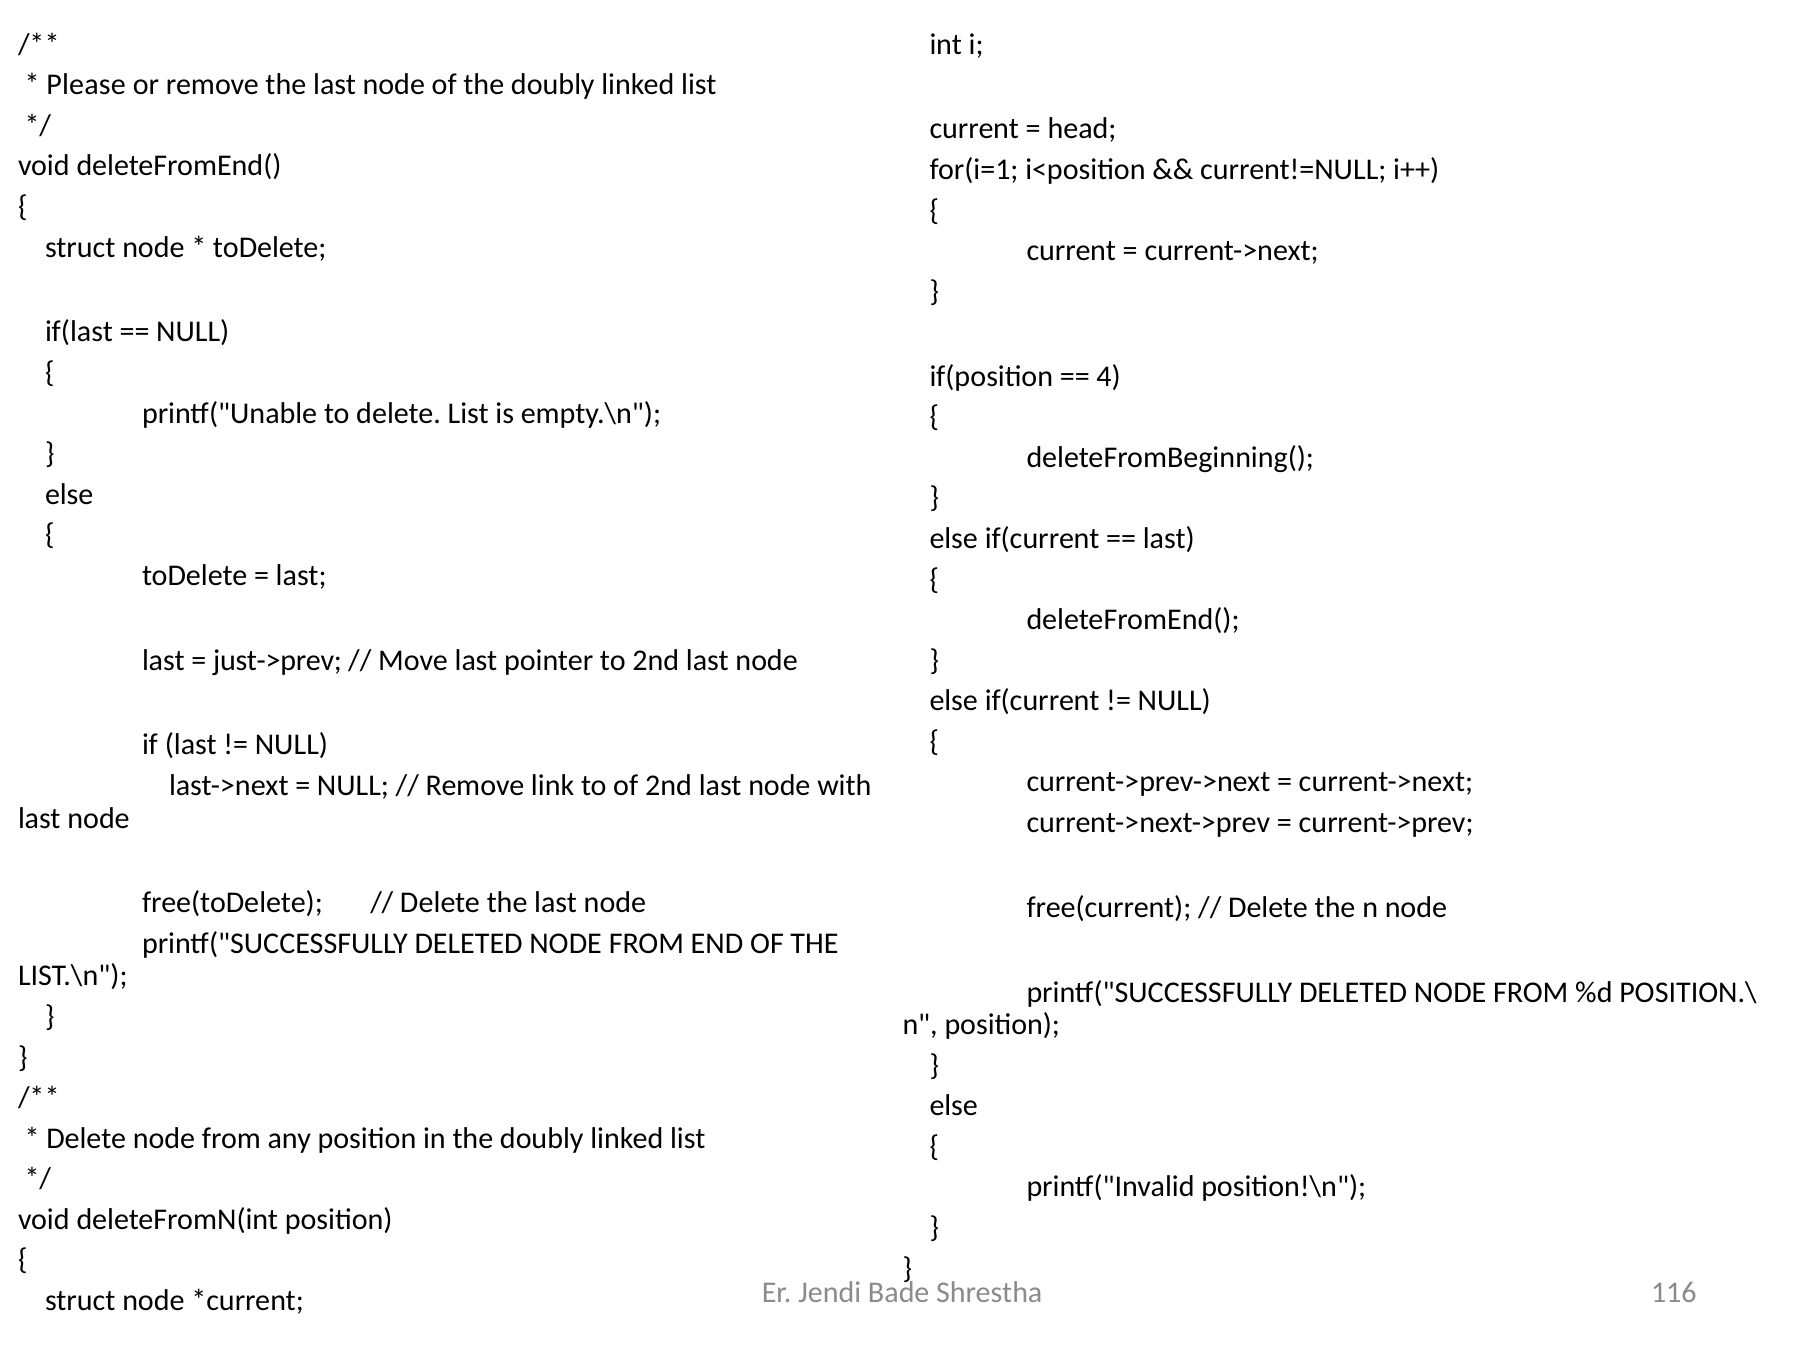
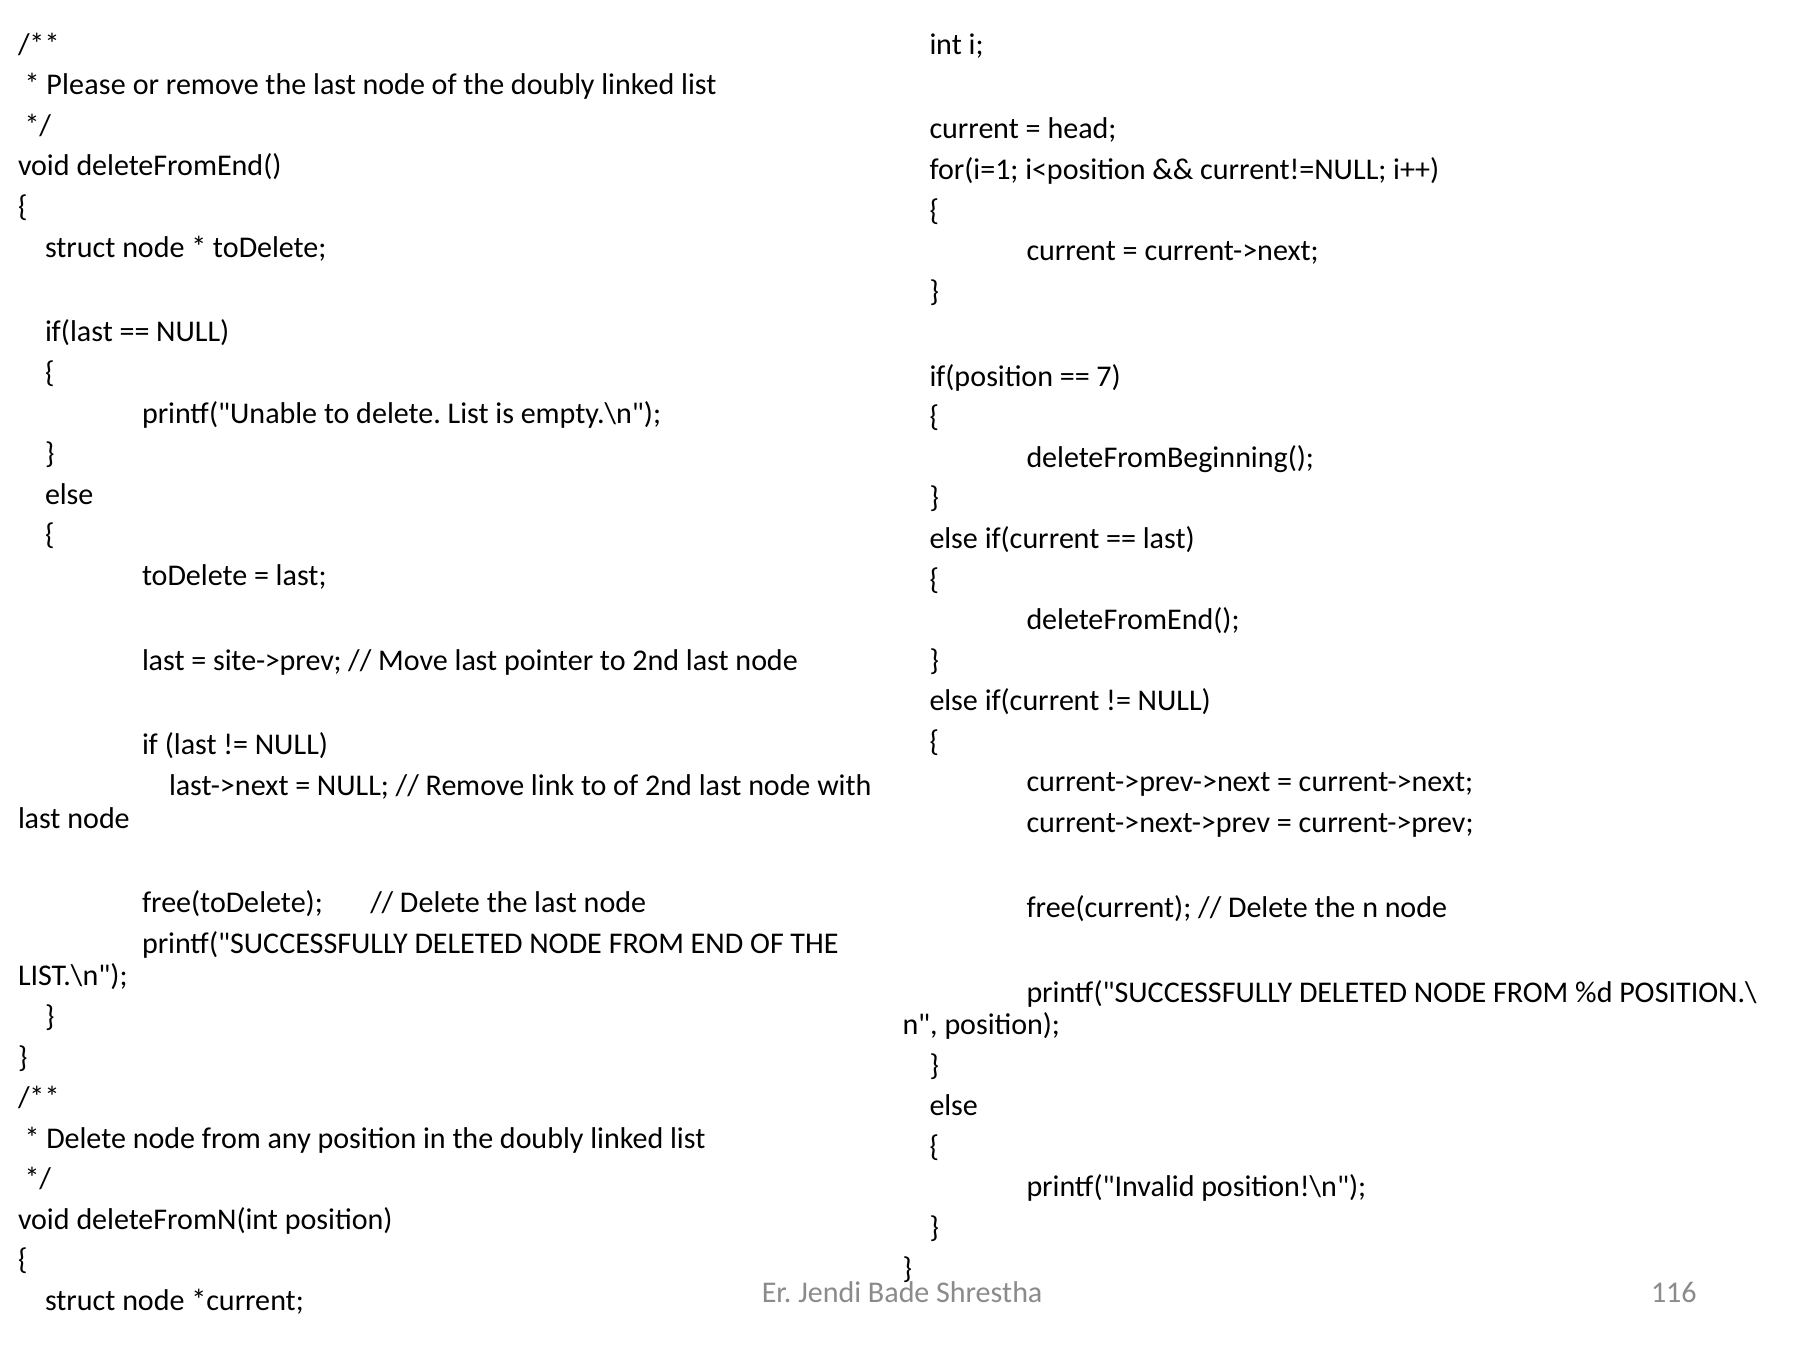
4: 4 -> 7
just->prev: just->prev -> site->prev
